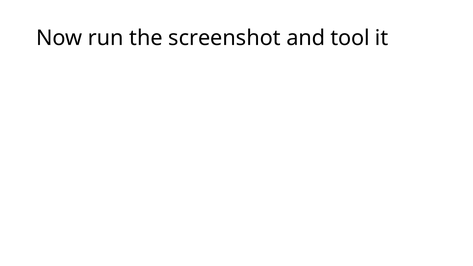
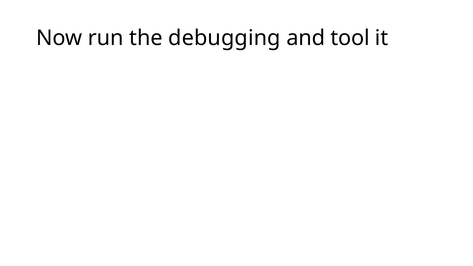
screenshot: screenshot -> debugging
